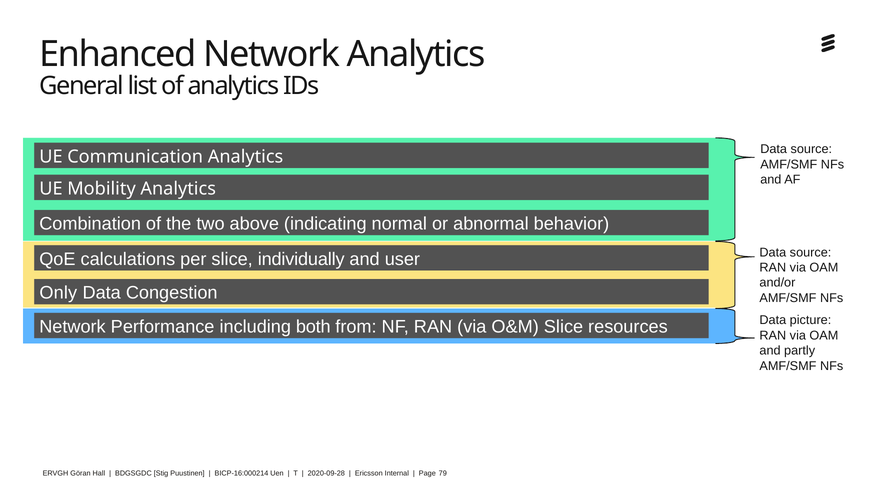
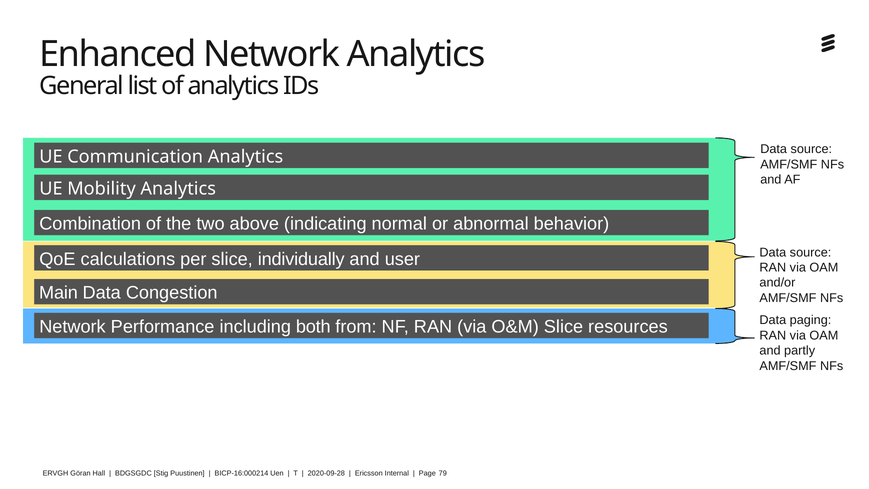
Only: Only -> Main
picture: picture -> paging
